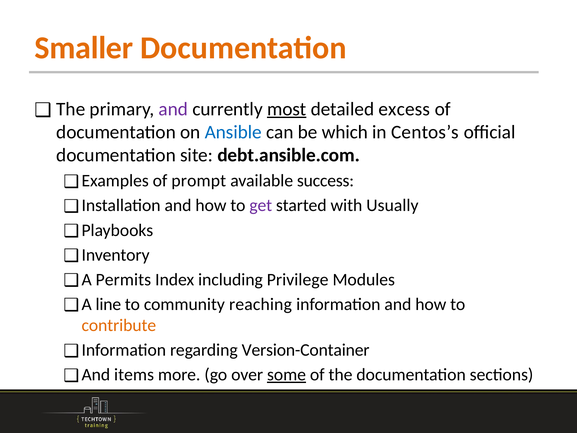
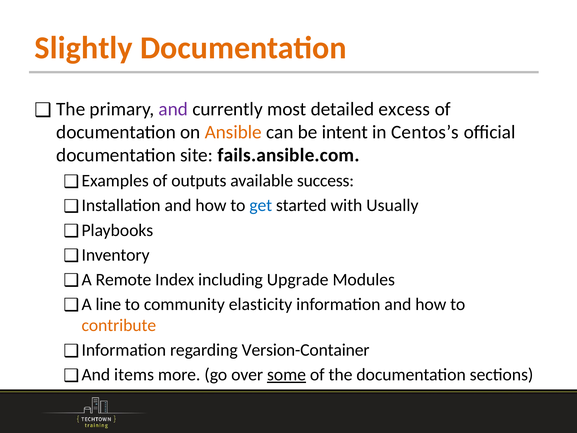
Smaller: Smaller -> Slightly
most underline: present -> none
Ansible colour: blue -> orange
which: which -> intent
debt.ansible.com: debt.ansible.com -> fails.ansible.com
prompt: prompt -> outputs
get colour: purple -> blue
Permits: Permits -> Remote
Privilege: Privilege -> Upgrade
reaching: reaching -> elasticity
